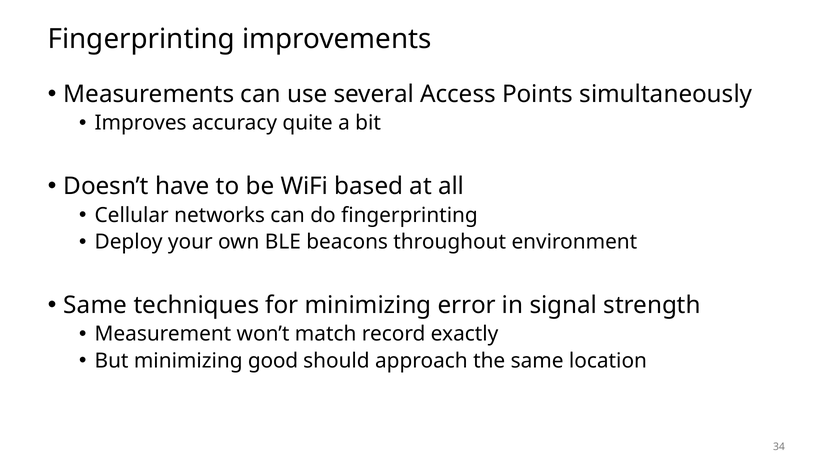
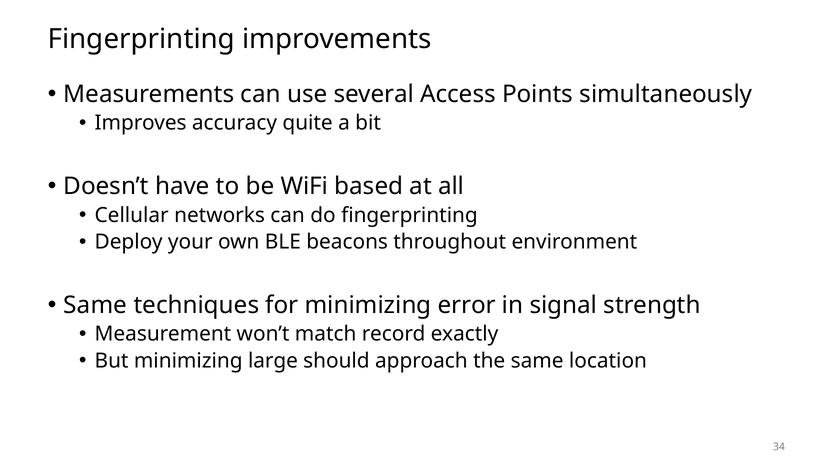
good: good -> large
